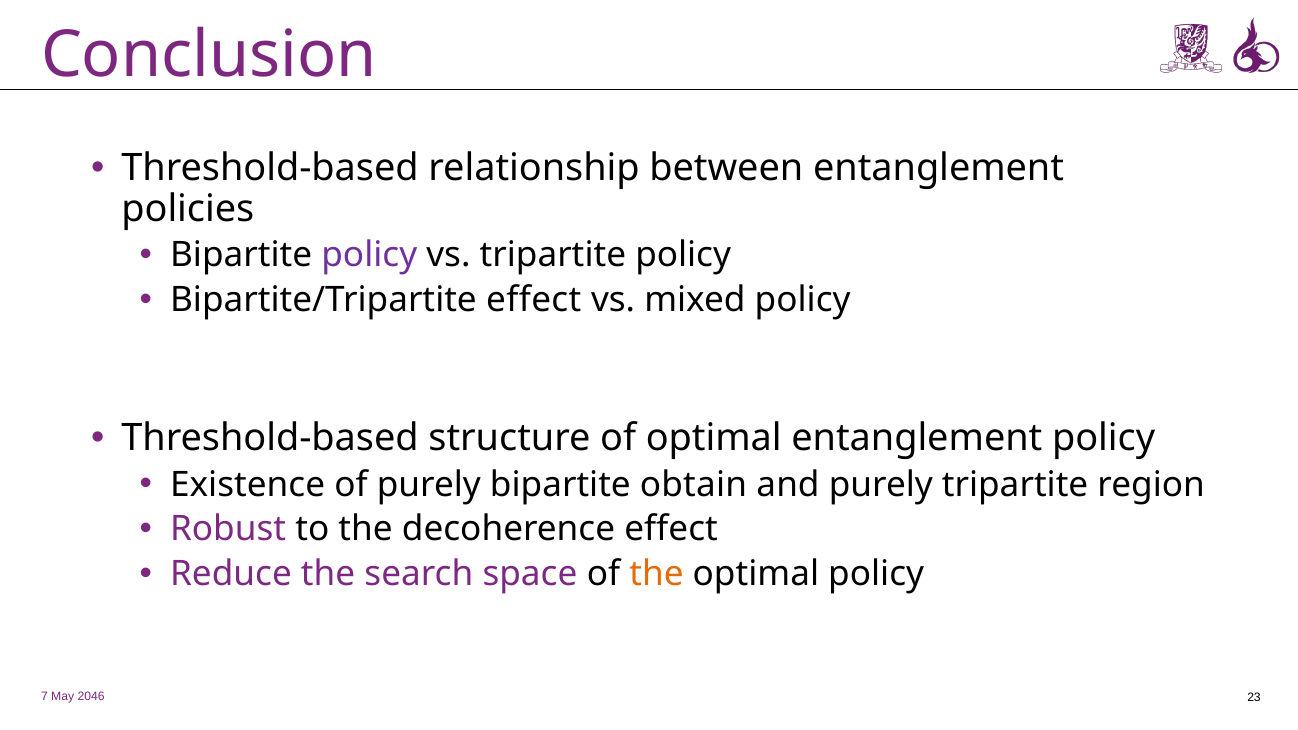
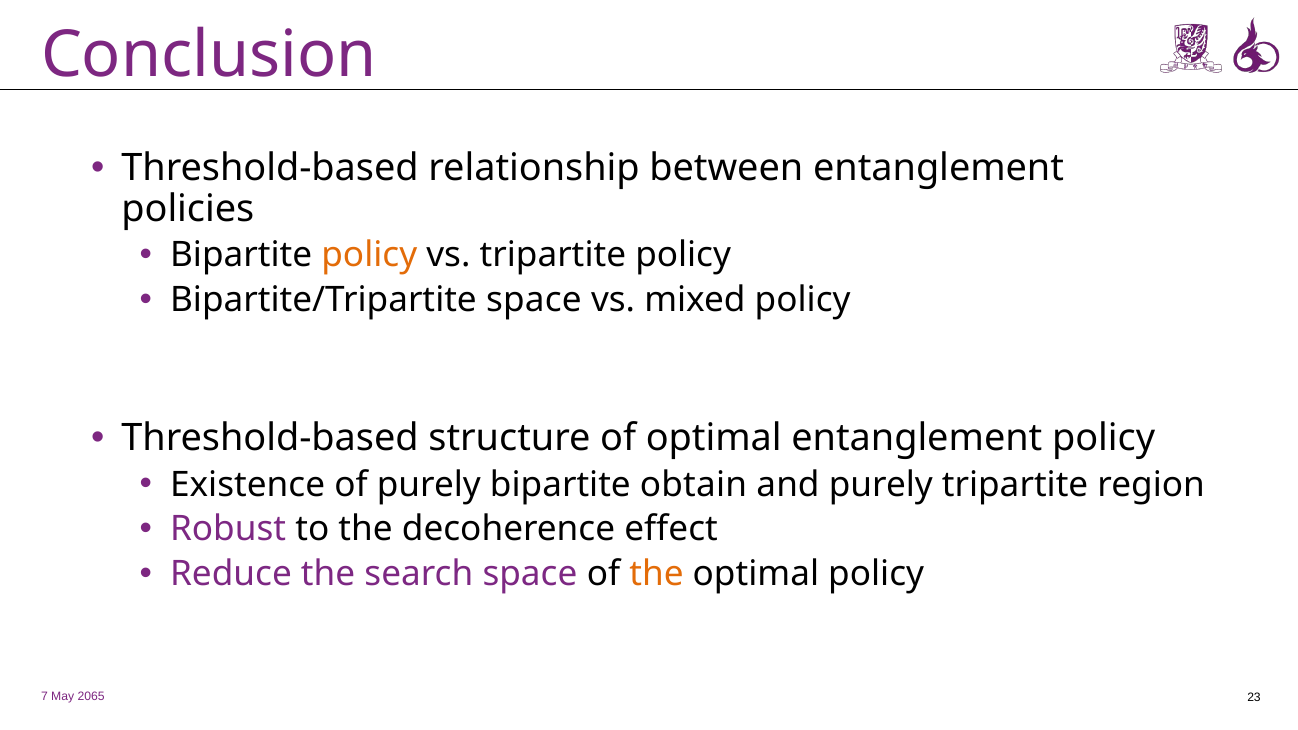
policy at (369, 255) colour: purple -> orange
Bipartite/Tripartite effect: effect -> space
2046: 2046 -> 2065
